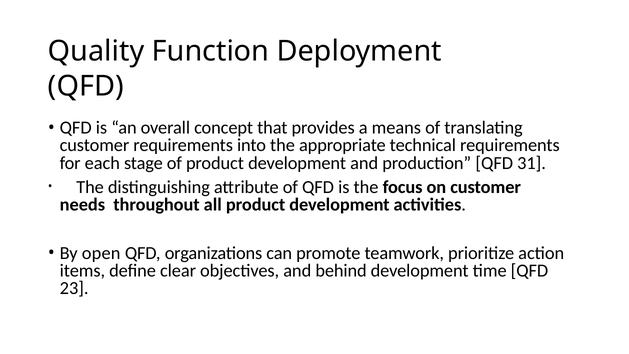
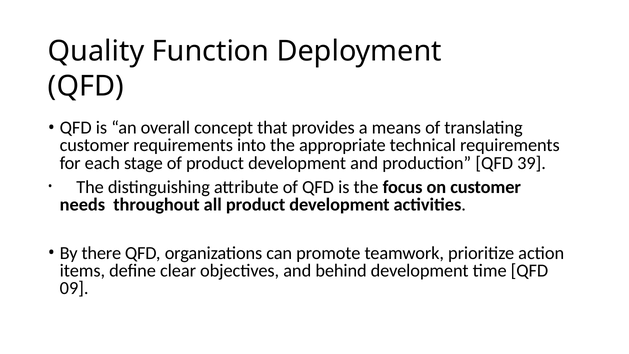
31: 31 -> 39
open: open -> there
23: 23 -> 09
